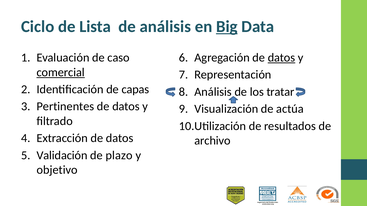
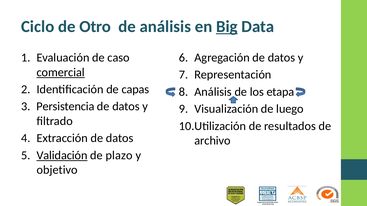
Lista: Lista -> Otro
datos at (281, 58) underline: present -> none
tratar: tratar -> etapa
Pertinentes: Pertinentes -> Persistencia
actúa: actúa -> luego
Validación underline: none -> present
